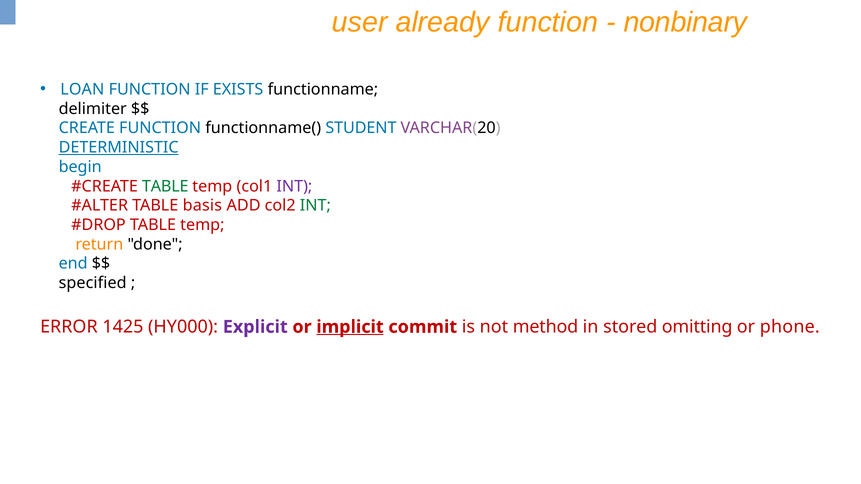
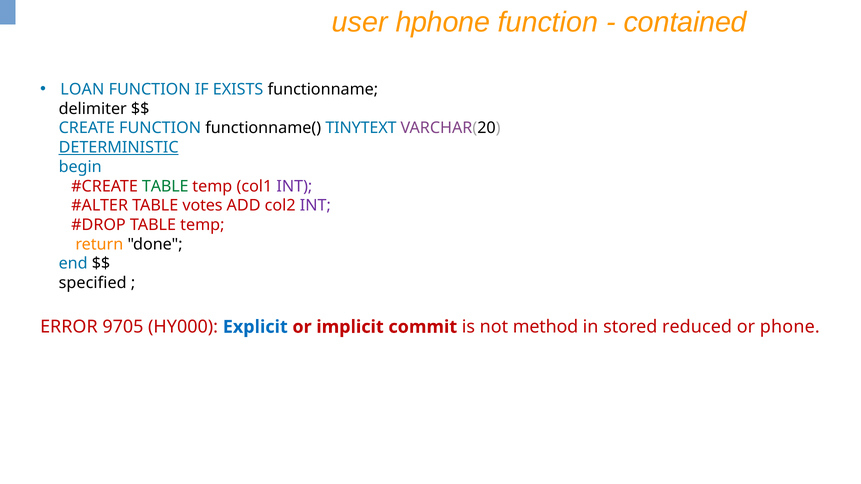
already: already -> hphone
nonbinary: nonbinary -> contained
STUDENT: STUDENT -> TINYTEXT
basis: basis -> votes
INT at (315, 206) colour: green -> purple
1425: 1425 -> 9705
Explicit colour: purple -> blue
implicit underline: present -> none
omitting: omitting -> reduced
